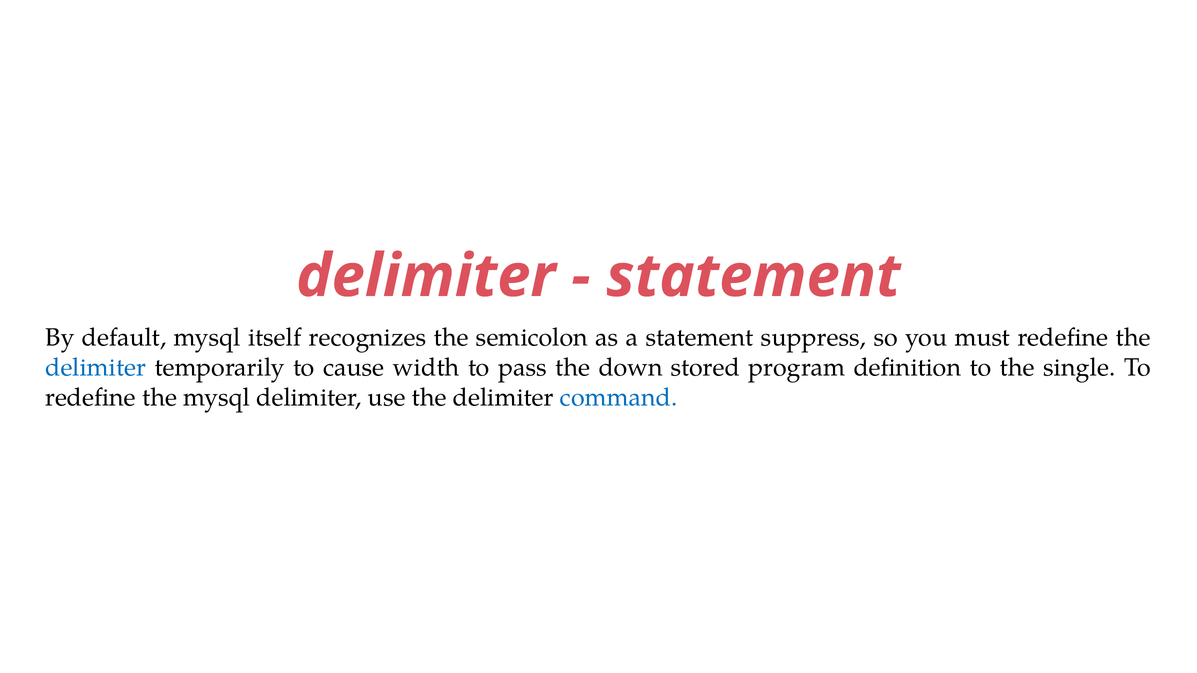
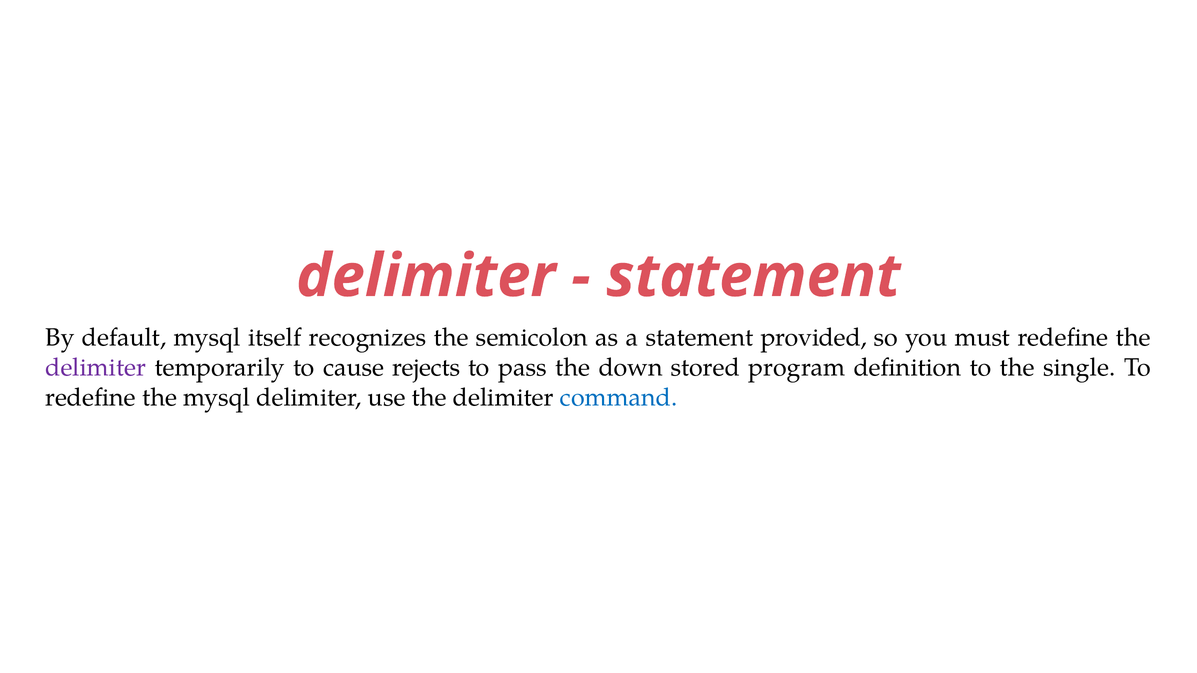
suppress: suppress -> provided
delimiter at (96, 368) colour: blue -> purple
width: width -> rejects
